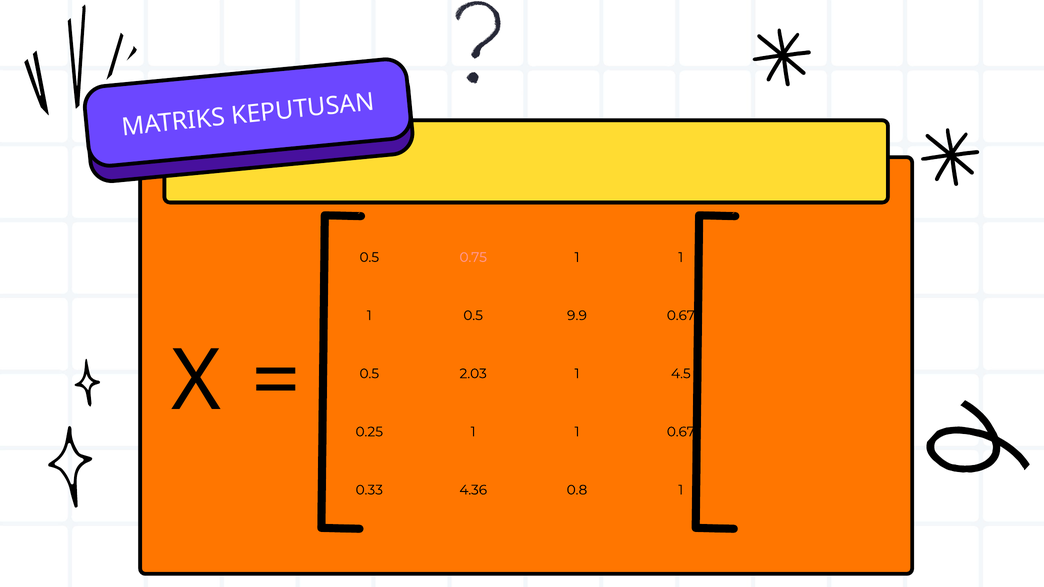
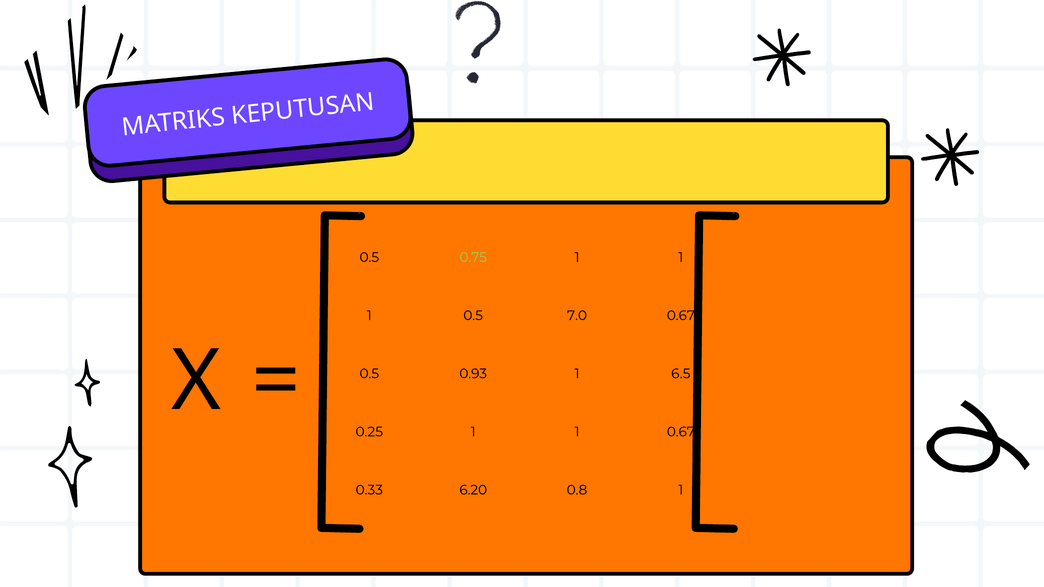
0.75 colour: pink -> light green
9.9: 9.9 -> 7.0
2.03: 2.03 -> 0.93
4.5: 4.5 -> 6.5
4.36: 4.36 -> 6.20
